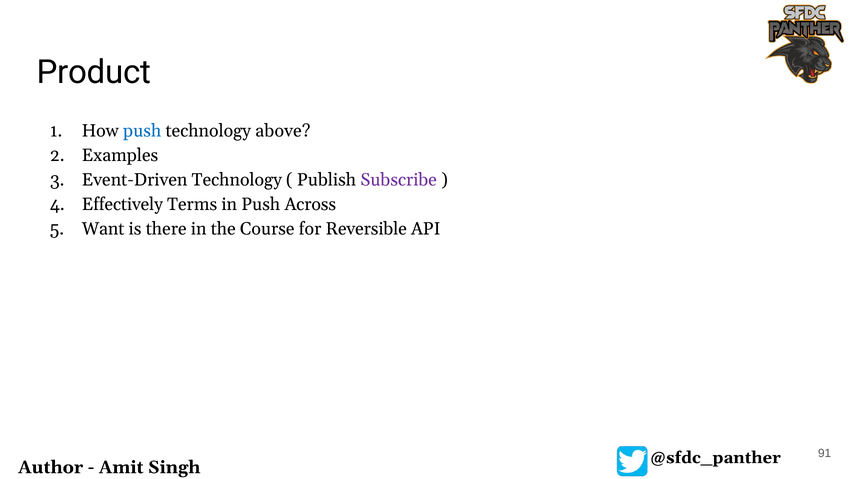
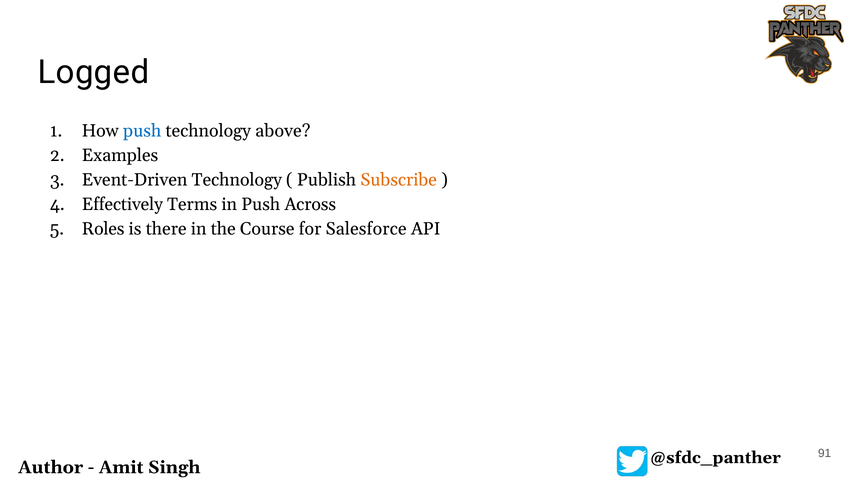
Product: Product -> Logged
Subscribe colour: purple -> orange
Want: Want -> Roles
Reversible: Reversible -> Salesforce
